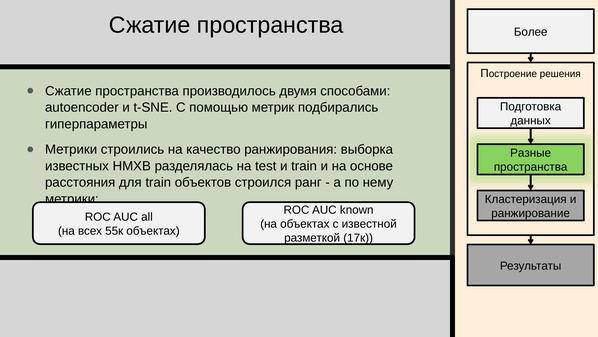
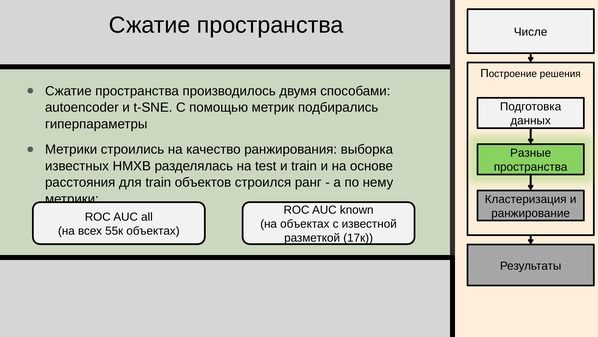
Более: Более -> Числе
